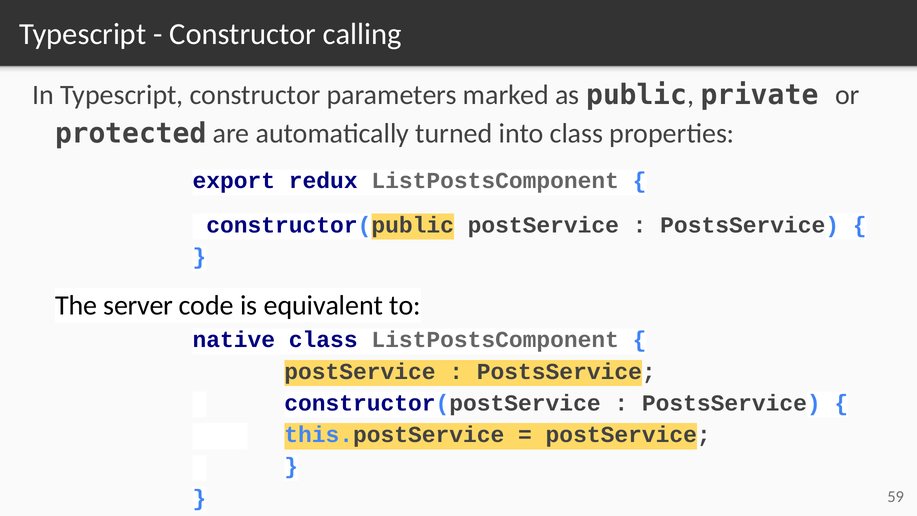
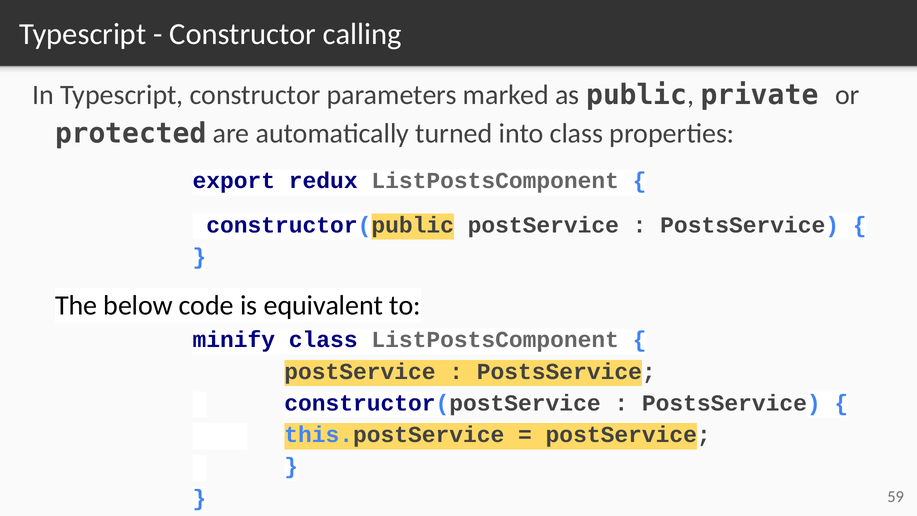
server: server -> below
native: native -> minify
